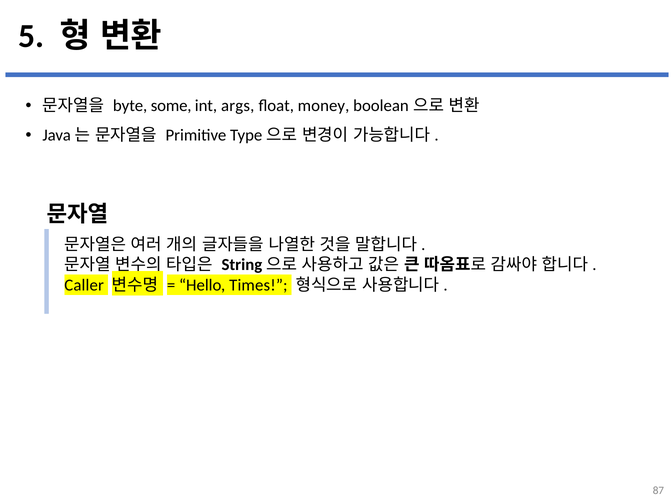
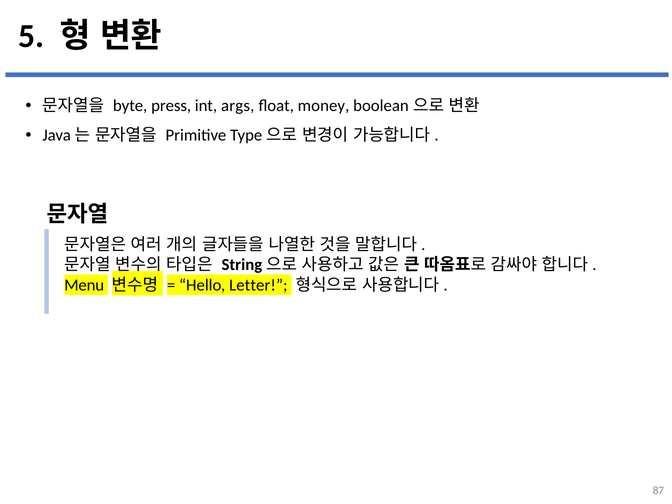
some: some -> press
Caller: Caller -> Menu
Times: Times -> Letter
